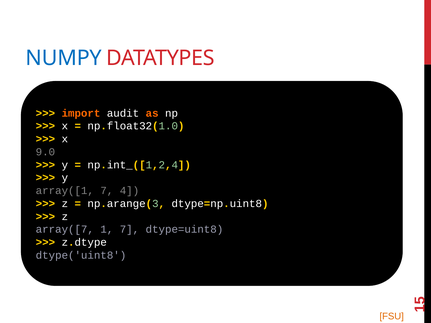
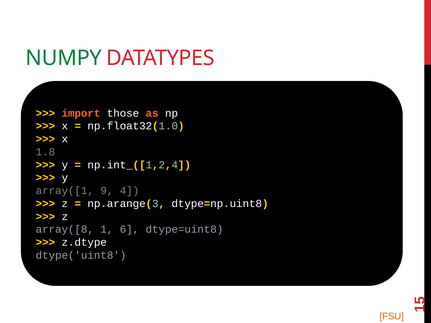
NUMPY colour: blue -> green
audit: audit -> those
9.0: 9.0 -> 1.8
array([1 7: 7 -> 9
array([7: array([7 -> array([8
1 7: 7 -> 6
